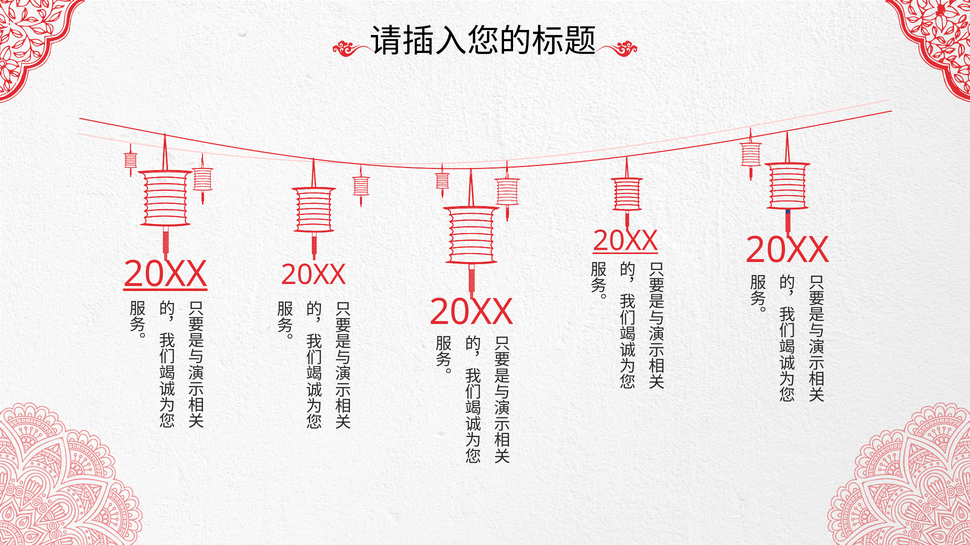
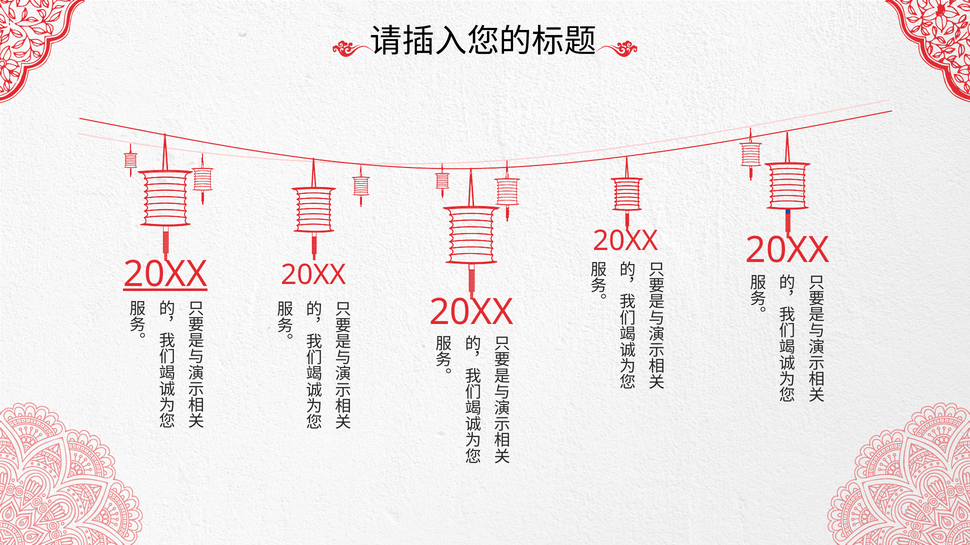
20XX at (625, 241) underline: present -> none
